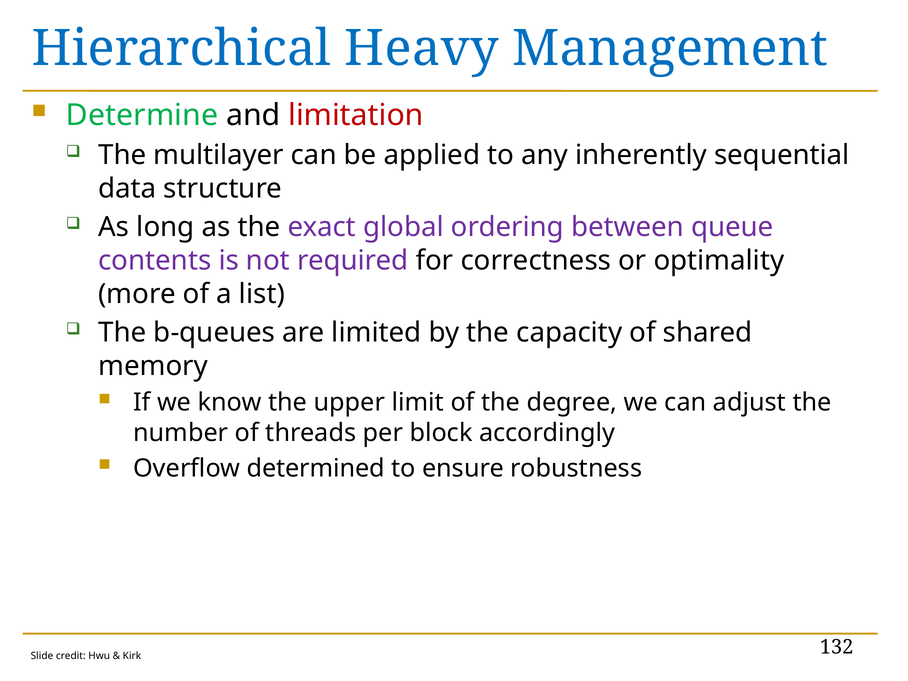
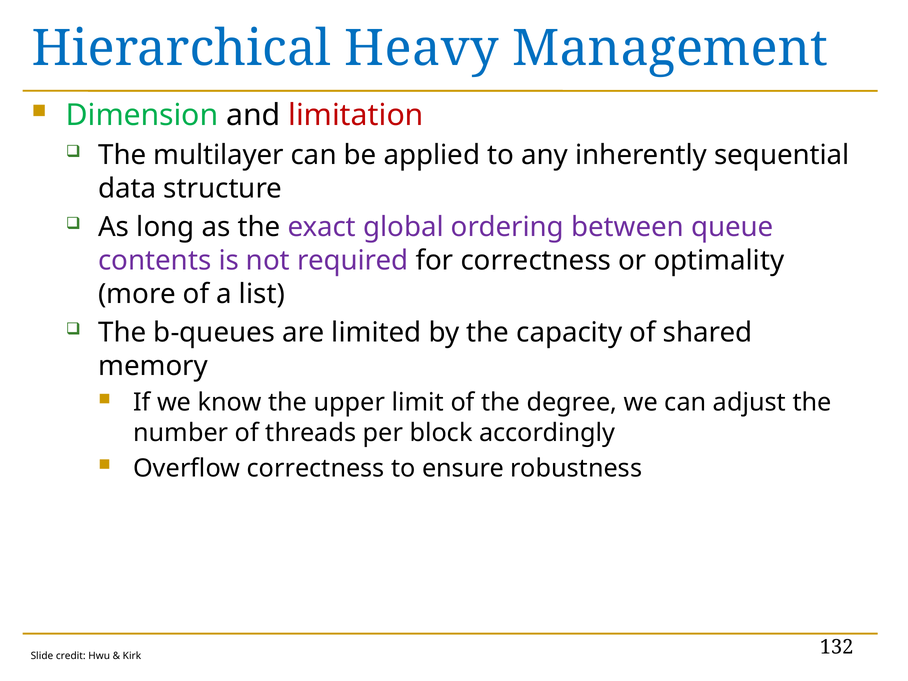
Determine: Determine -> Dimension
Overflow determined: determined -> correctness
